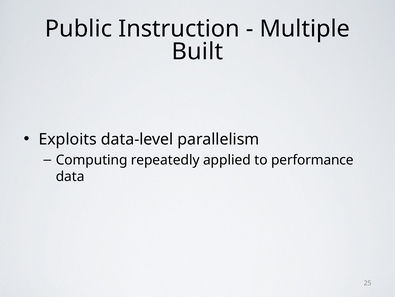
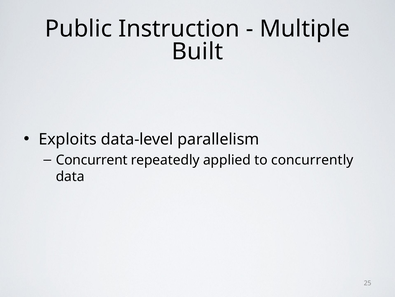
Computing: Computing -> Concurrent
performance: performance -> concurrently
